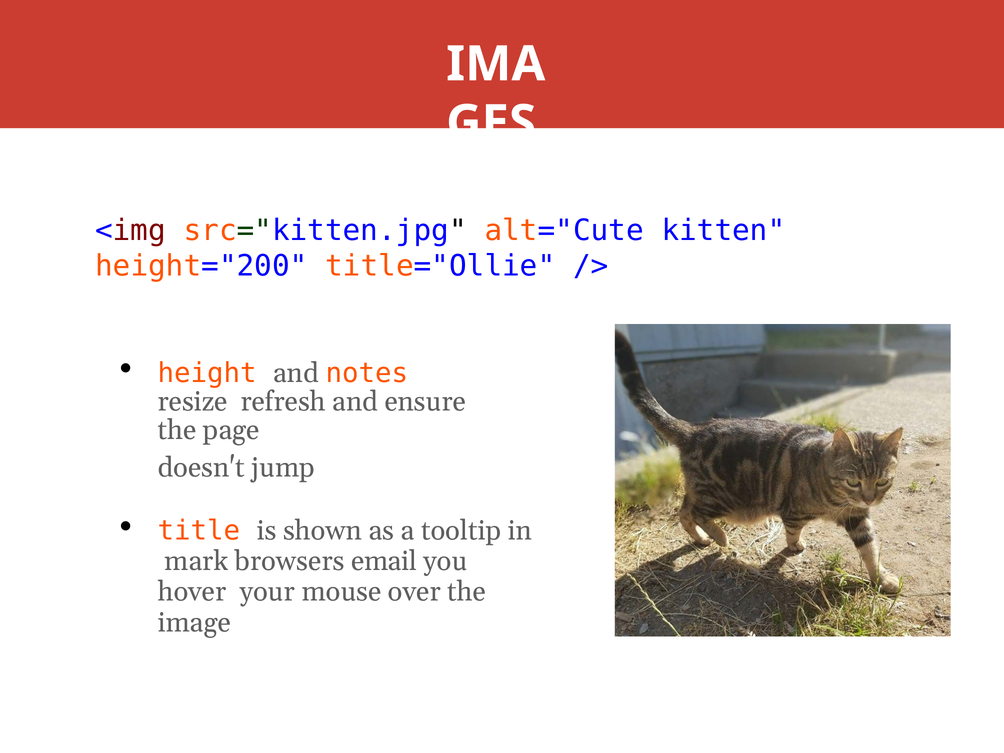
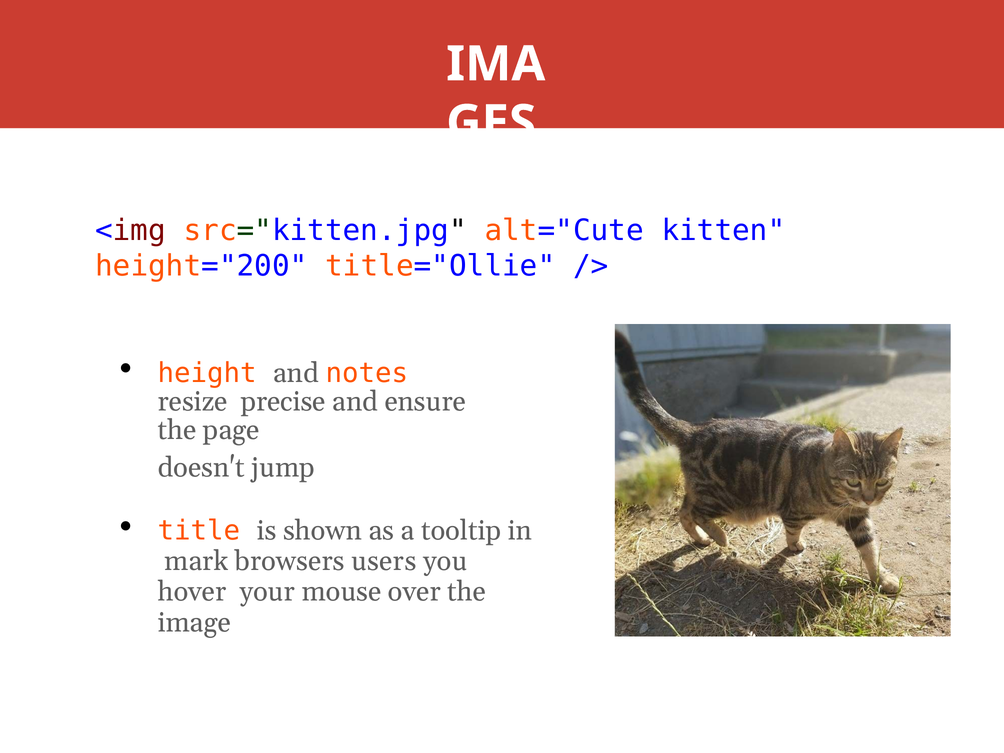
refresh: refresh -> precise
email: email -> users
